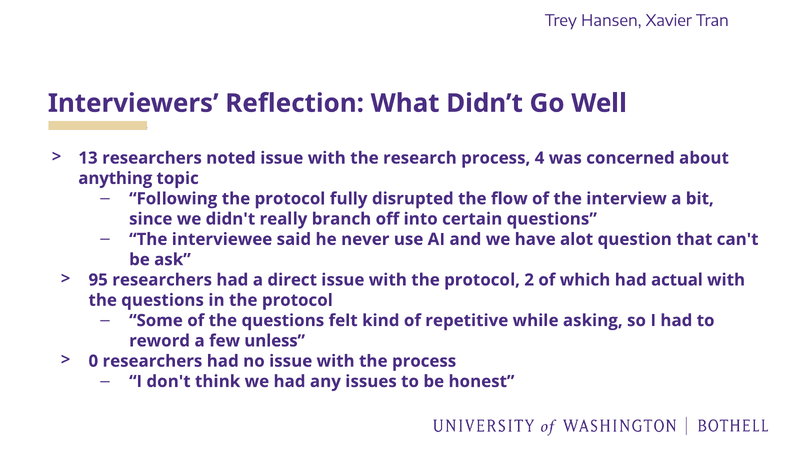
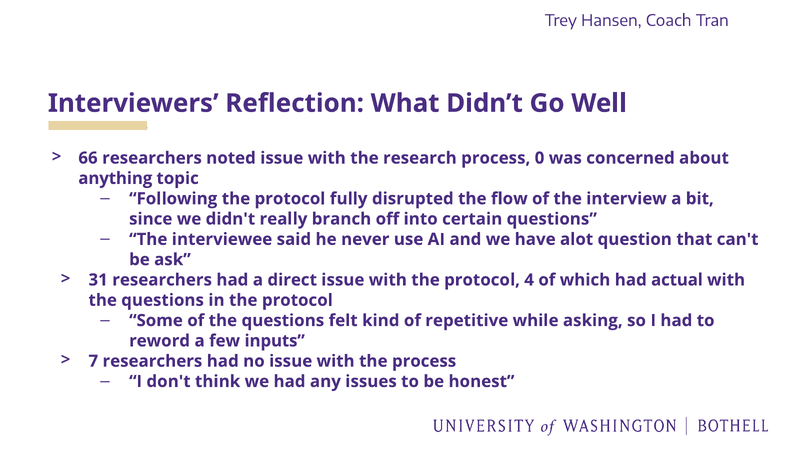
Xavier: Xavier -> Coach
13: 13 -> 66
4: 4 -> 0
95: 95 -> 31
2: 2 -> 4
unless: unless -> inputs
0: 0 -> 7
